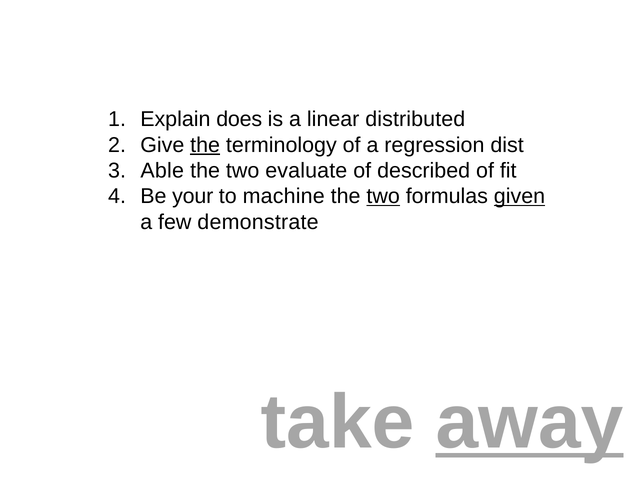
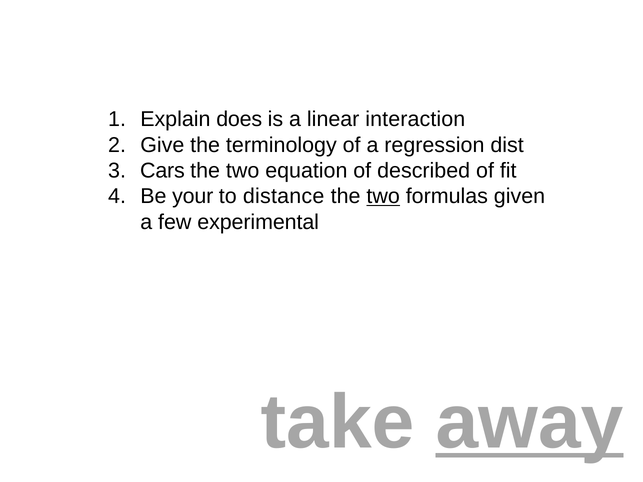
distributed: distributed -> interaction
the at (205, 145) underline: present -> none
Able: Able -> Cars
evaluate: evaluate -> equation
machine: machine -> distance
given underline: present -> none
demonstrate: demonstrate -> experimental
